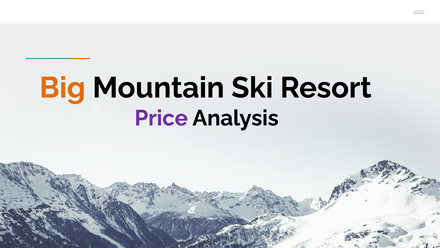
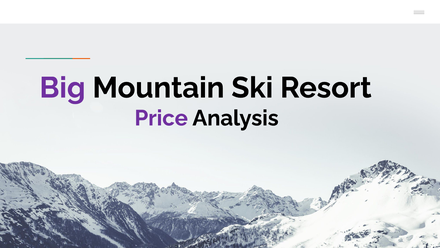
Big colour: orange -> purple
